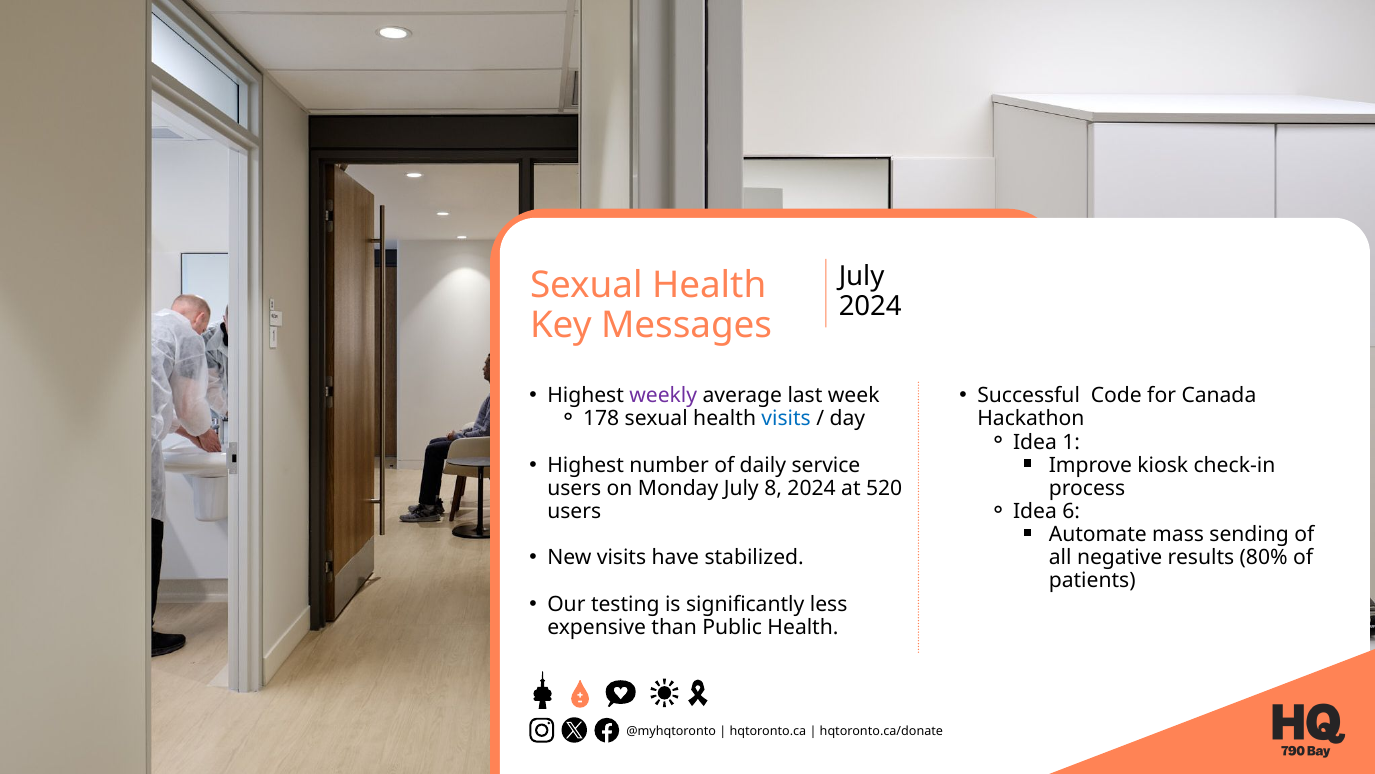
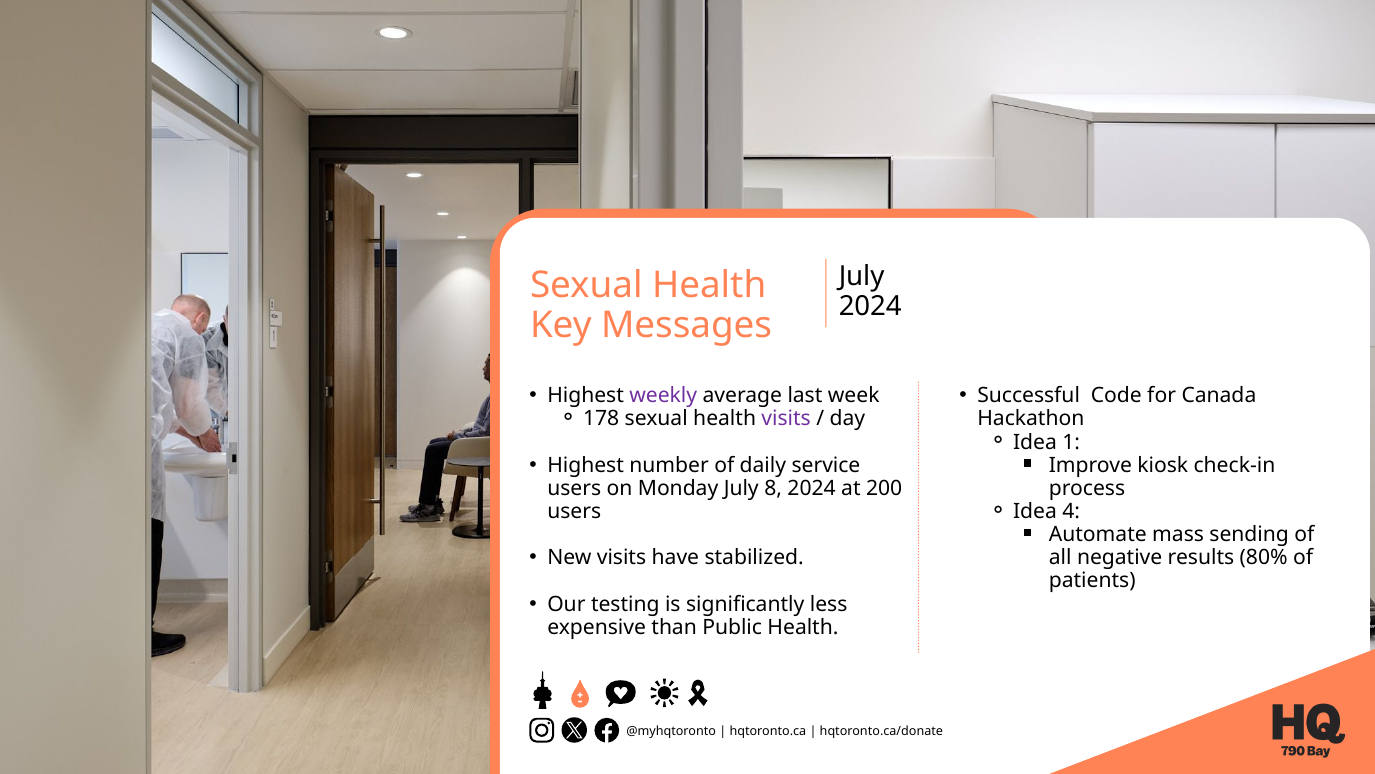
visits at (786, 419) colour: blue -> purple
520: 520 -> 200
6: 6 -> 4
